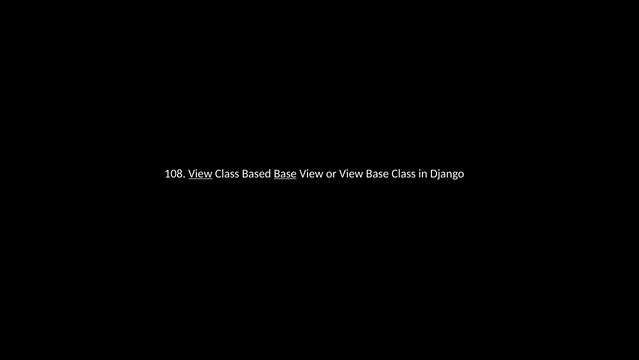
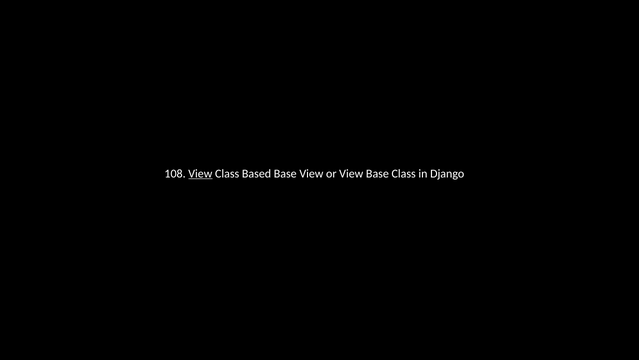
Base at (285, 173) underline: present -> none
